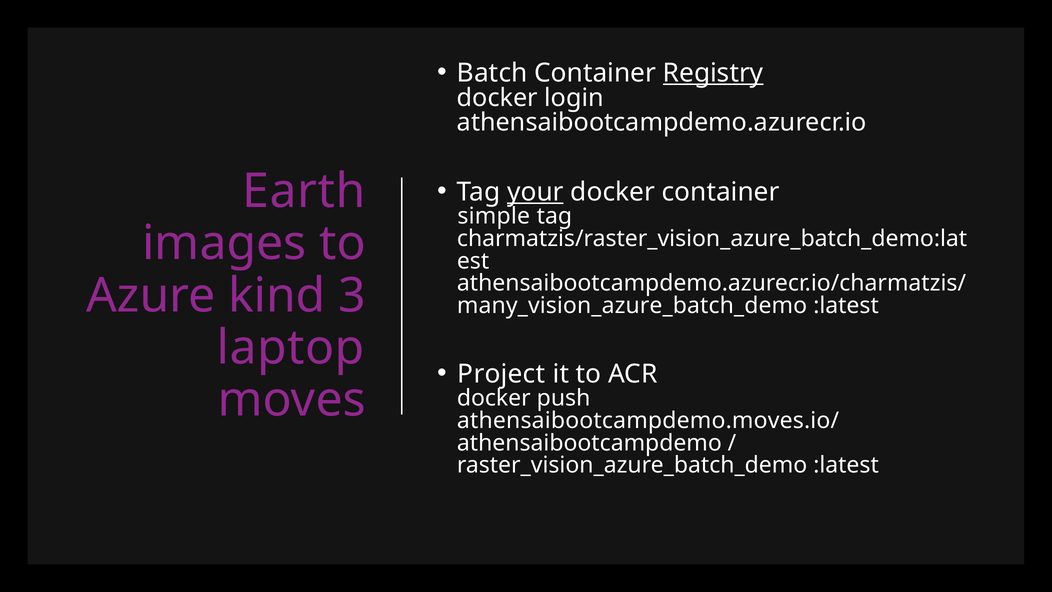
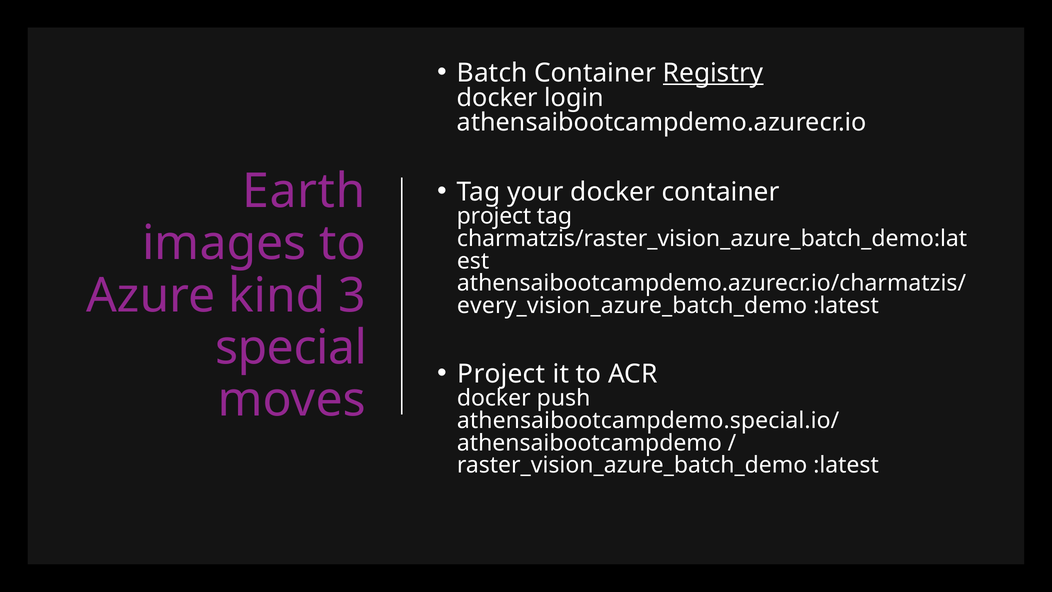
your underline: present -> none
simple at (494, 216): simple -> project
many_vision_azure_batch_demo: many_vision_azure_batch_demo -> every_vision_azure_batch_demo
laptop: laptop -> special
athensaibootcampdemo.moves.io/: athensaibootcampdemo.moves.io/ -> athensaibootcampdemo.special.io/
